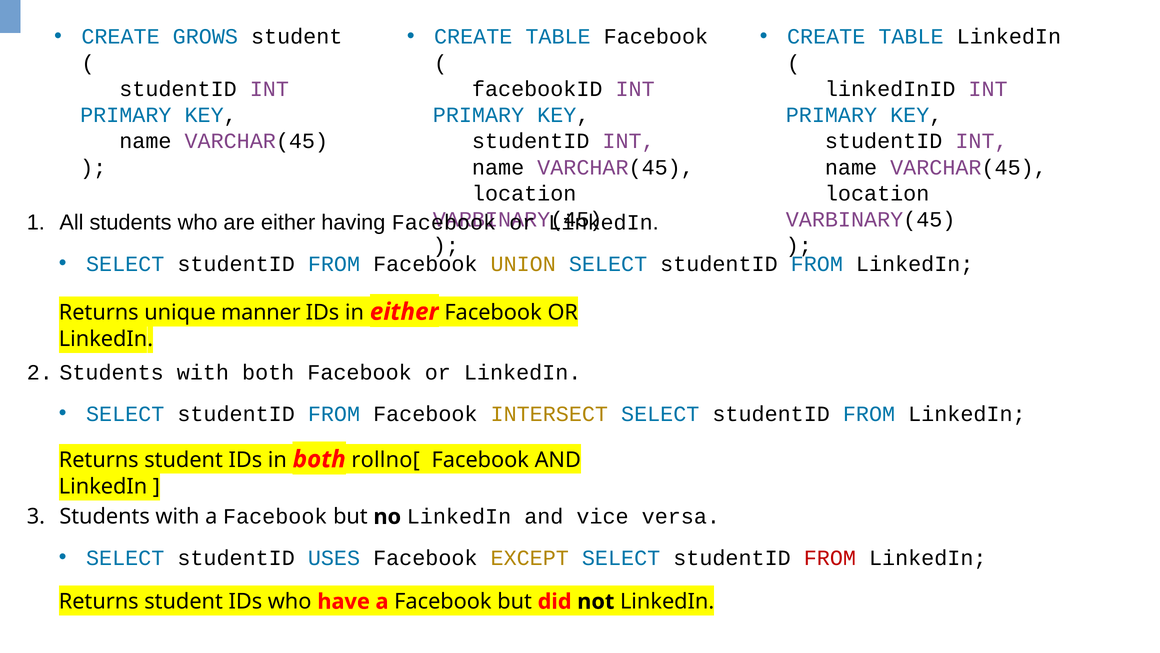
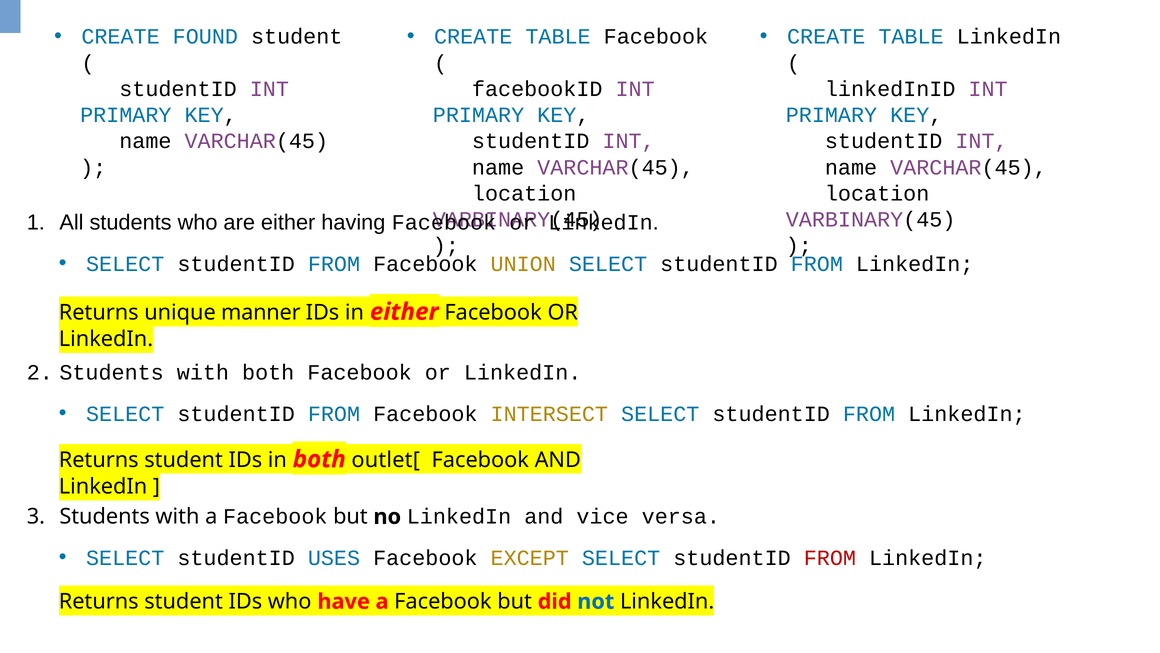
GROWS: GROWS -> FOUND
rollno[: rollno[ -> outlet[
not colour: black -> blue
